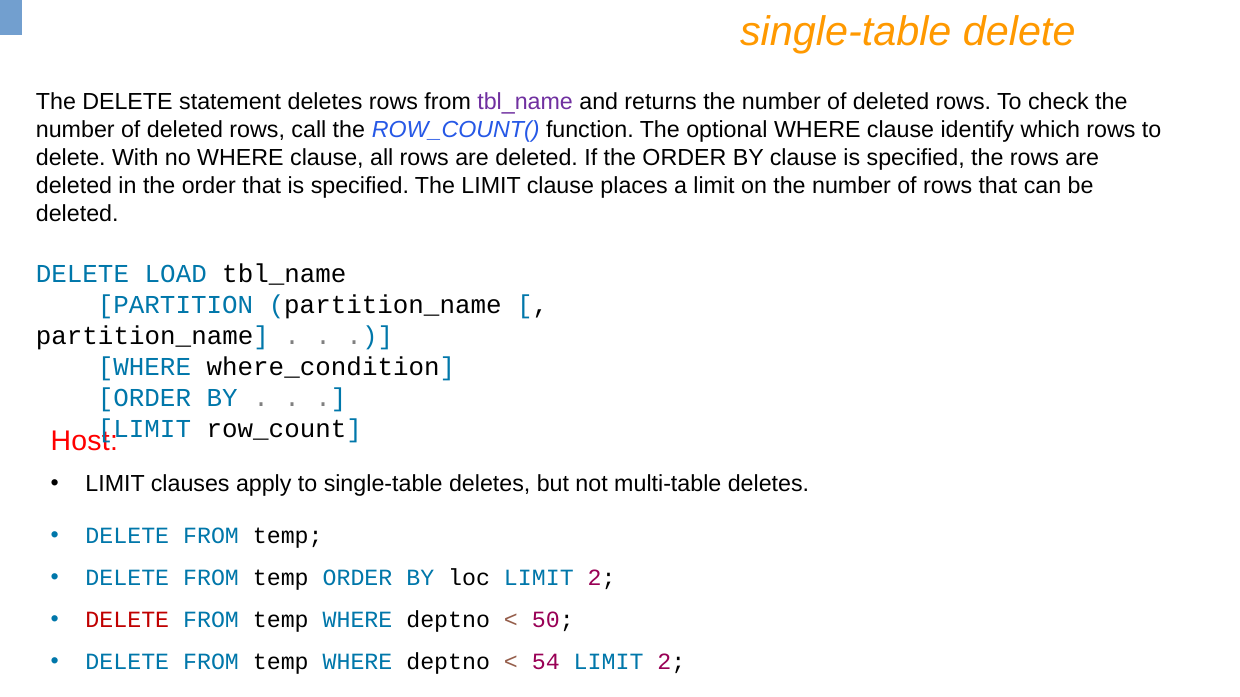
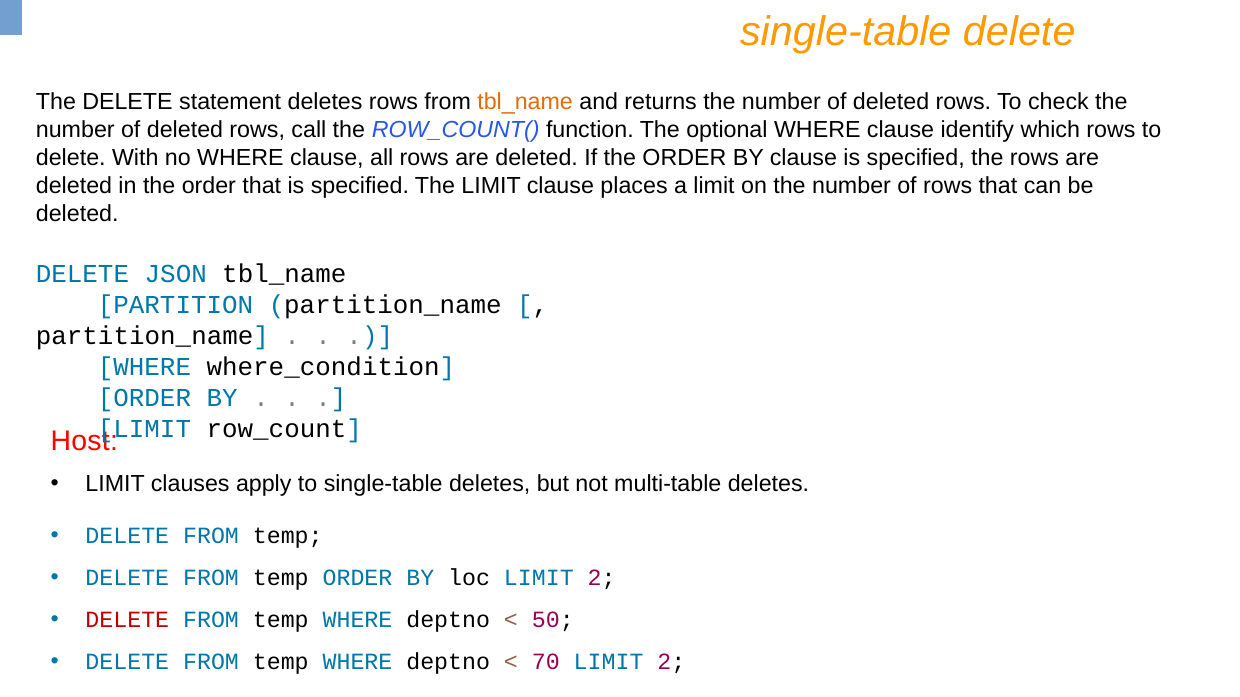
tbl_name at (525, 102) colour: purple -> orange
LOAD: LOAD -> JSON
54: 54 -> 70
